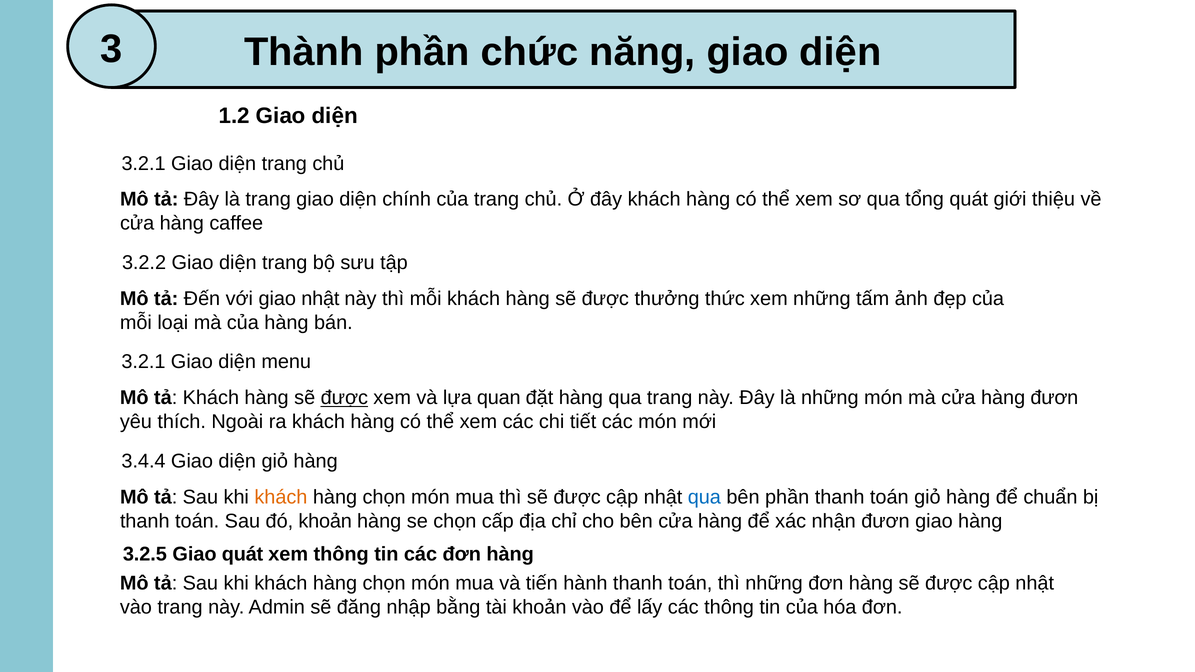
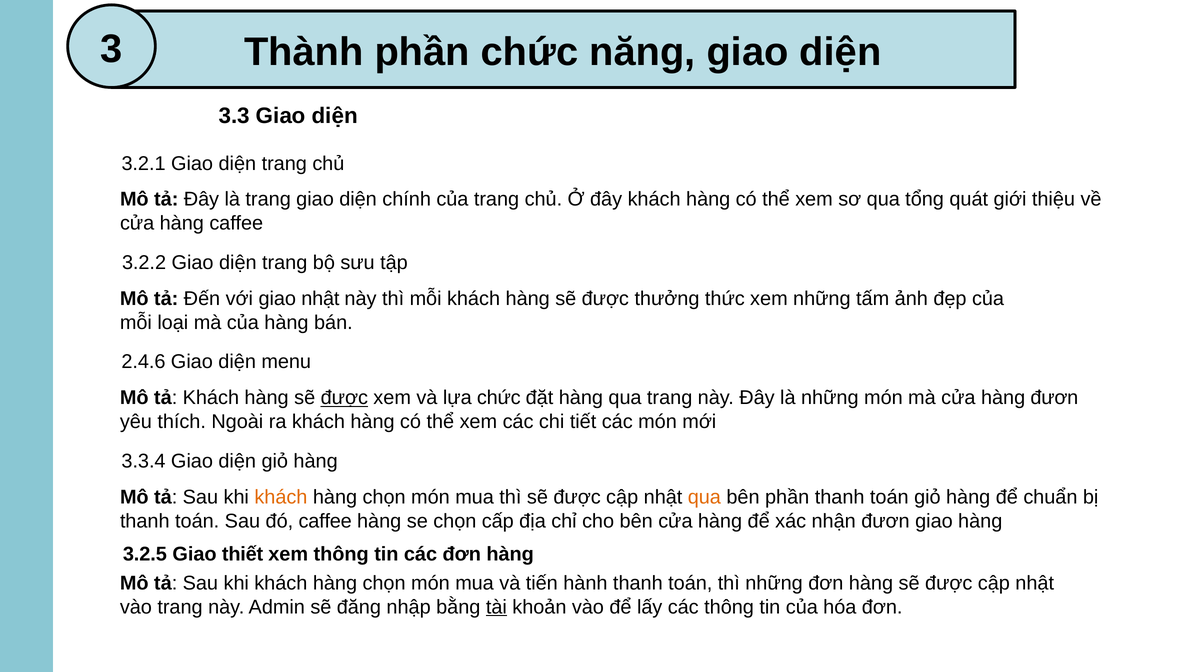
1.2: 1.2 -> 3.3
3.2.1 at (143, 362): 3.2.1 -> 2.4.6
lựa quan: quan -> chức
3.4.4: 3.4.4 -> 3.3.4
qua at (704, 497) colour: blue -> orange
đó khoản: khoản -> caffee
Giao quát: quát -> thiết
tài underline: none -> present
